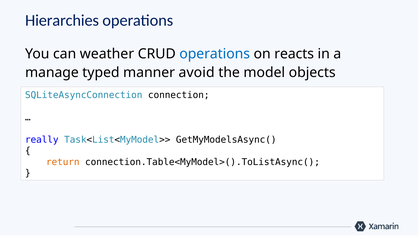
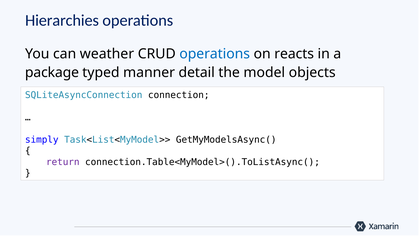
manage: manage -> package
avoid: avoid -> detail
really: really -> simply
return colour: orange -> purple
